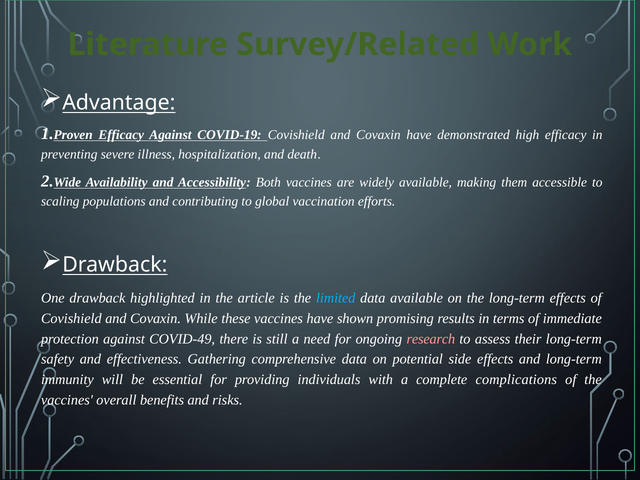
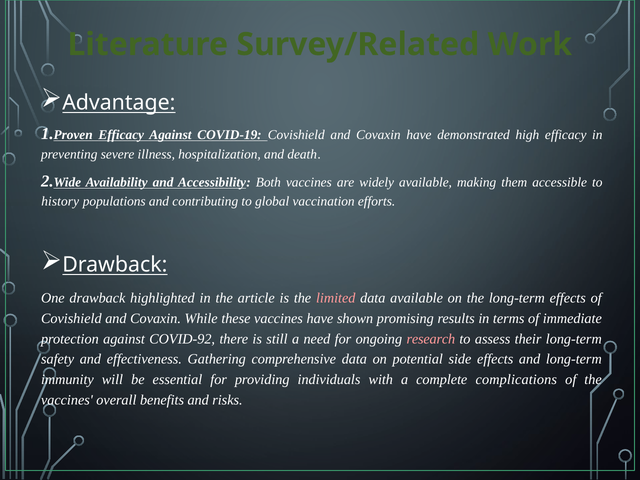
scaling: scaling -> history
limited colour: light blue -> pink
COVID-49: COVID-49 -> COVID-92
